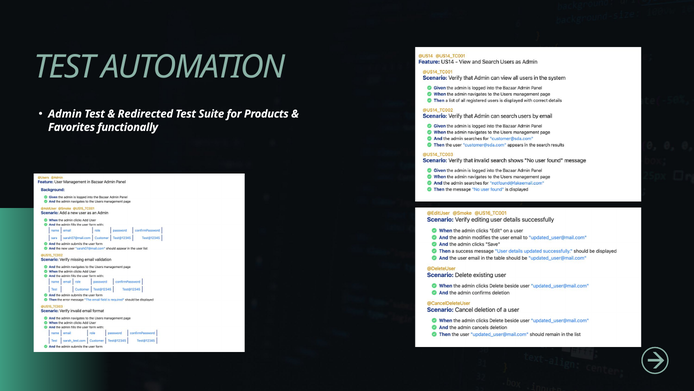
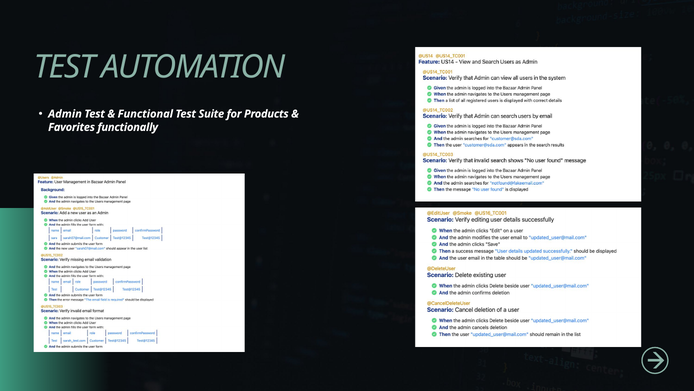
Redirected: Redirected -> Functional
